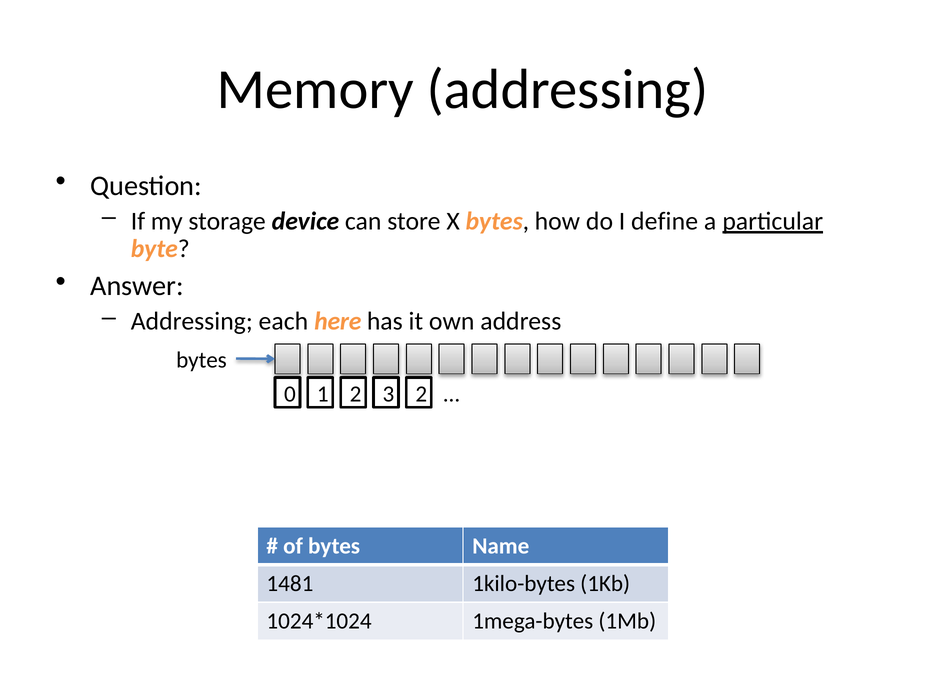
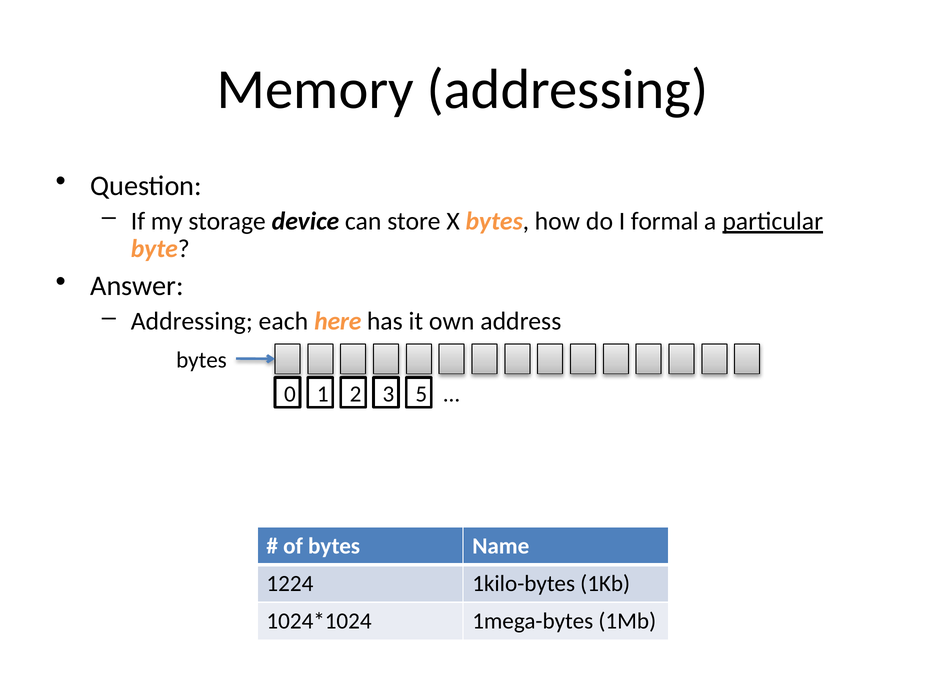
define: define -> formal
3 2: 2 -> 5
1481: 1481 -> 1224
